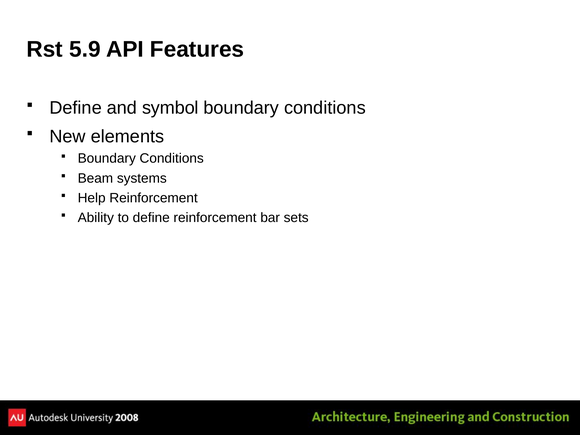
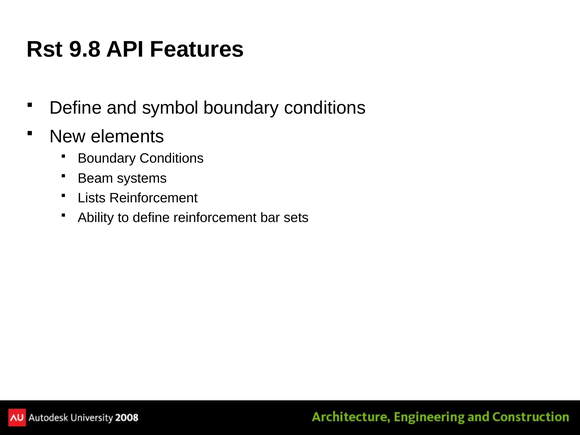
5.9: 5.9 -> 9.8
Help: Help -> Lists
